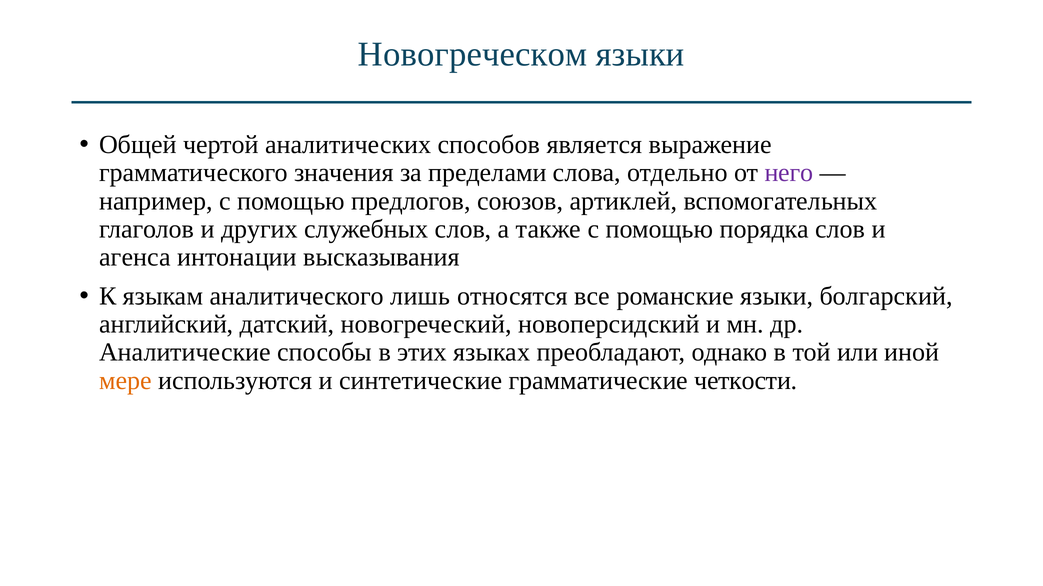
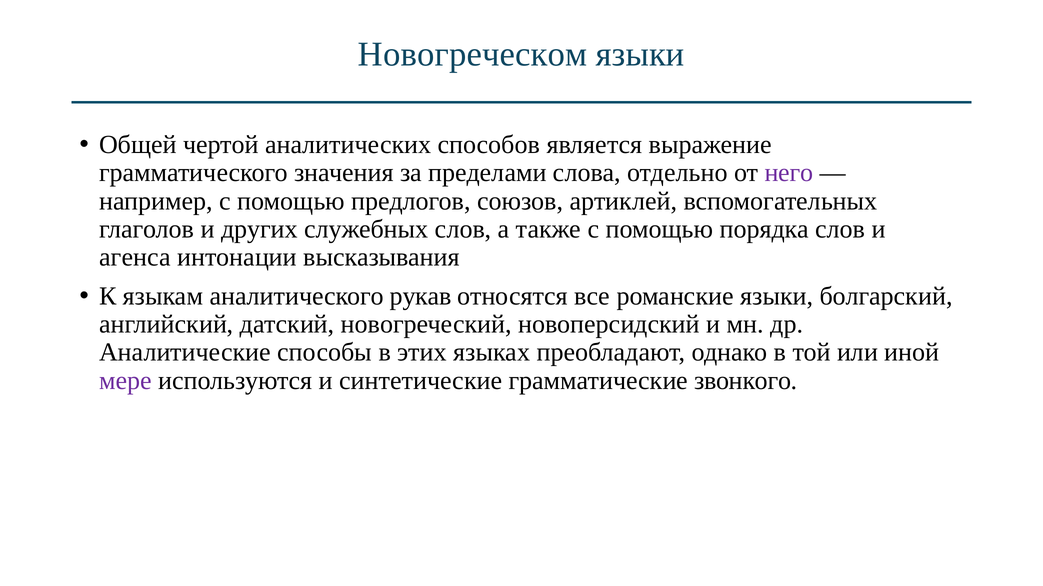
лишь: лишь -> рукав
мере colour: orange -> purple
четкости: четкости -> звонкого
